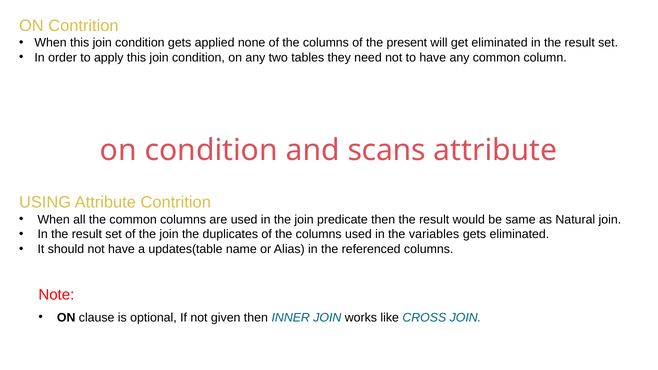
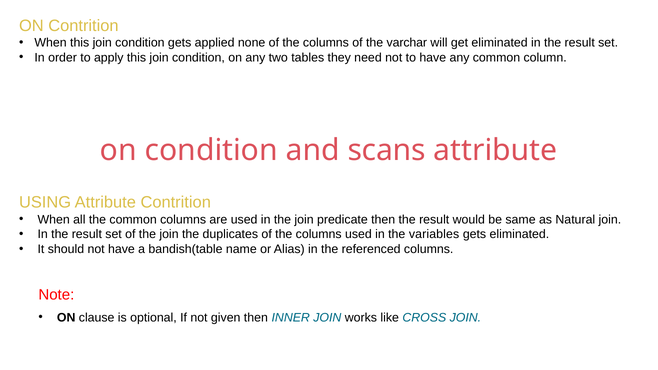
present: present -> varchar
updates(table: updates(table -> bandish(table
